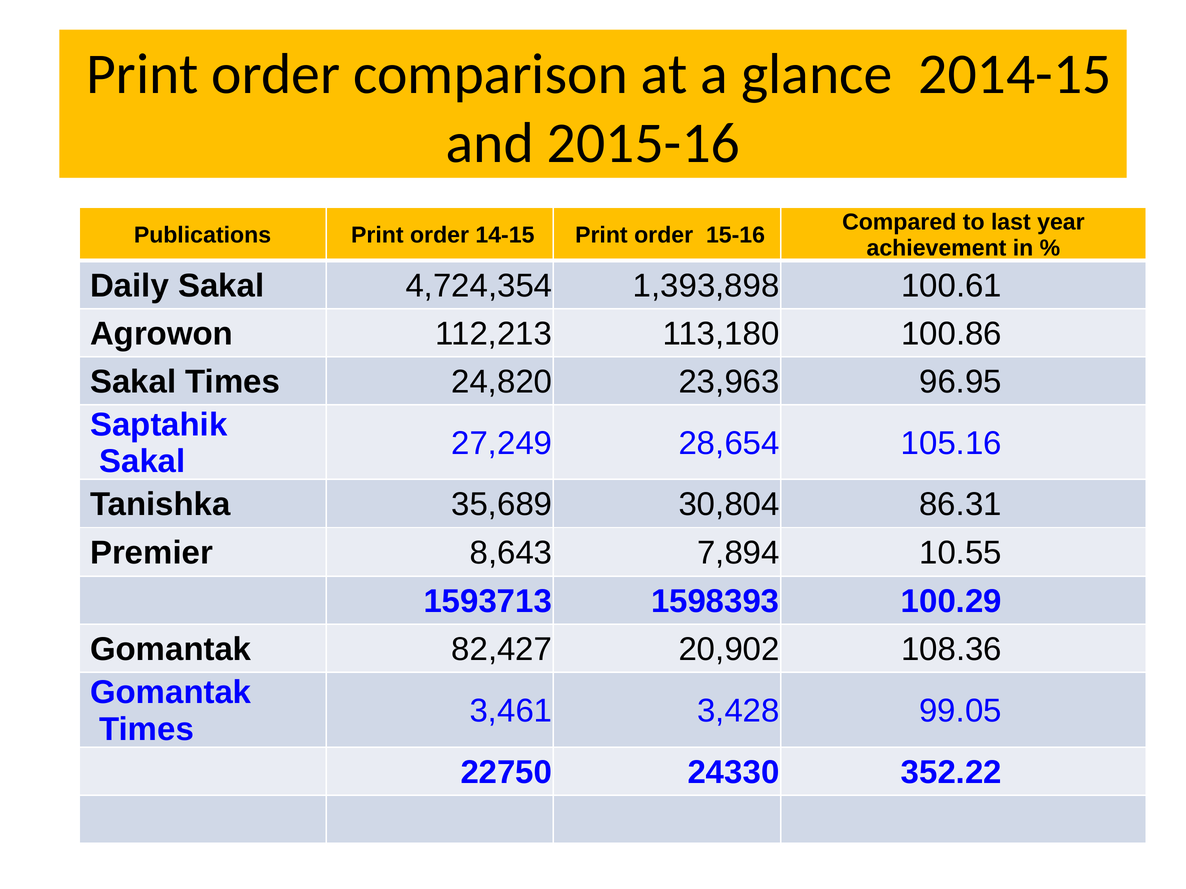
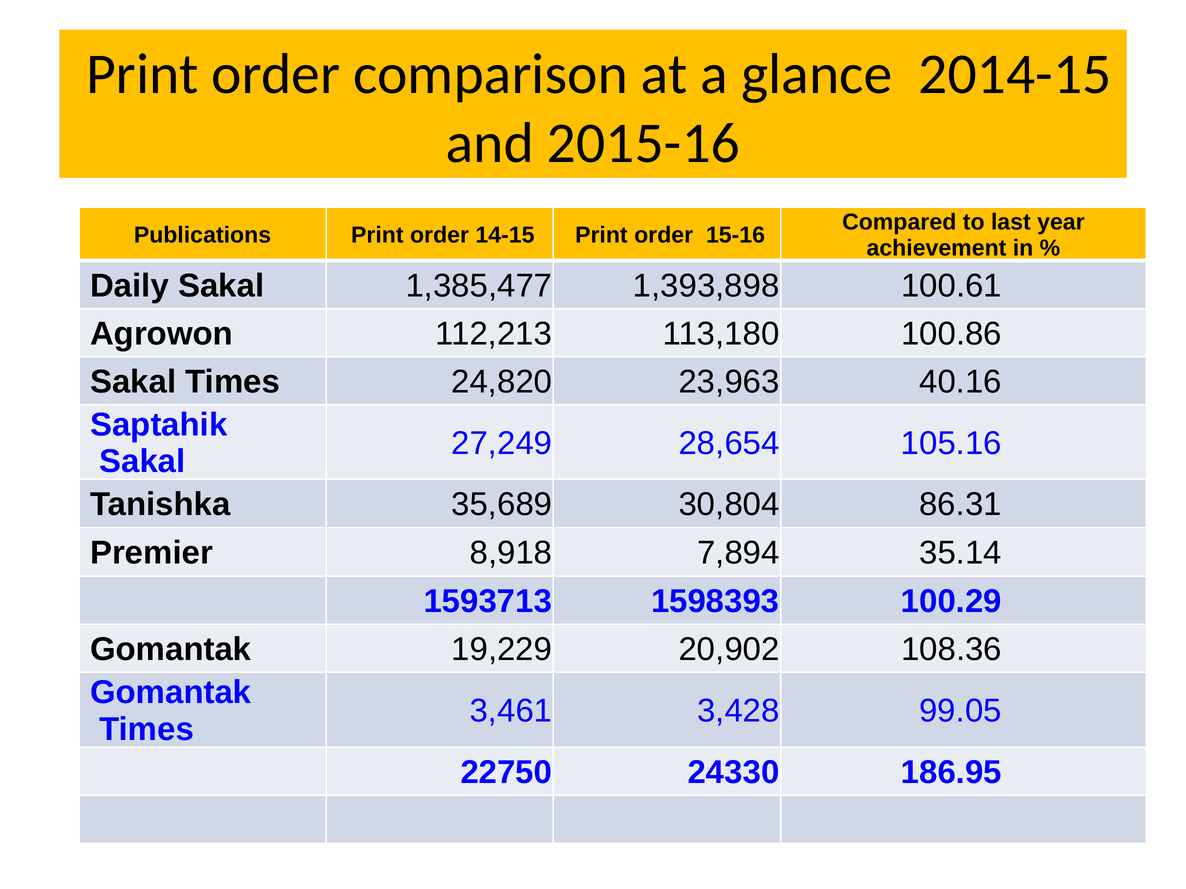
4,724,354: 4,724,354 -> 1,385,477
96.95: 96.95 -> 40.16
8,643: 8,643 -> 8,918
10.55: 10.55 -> 35.14
82,427: 82,427 -> 19,229
352.22: 352.22 -> 186.95
